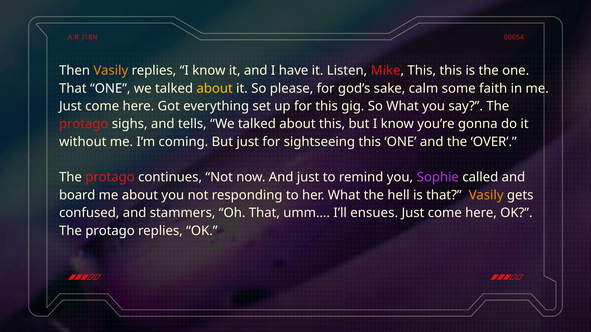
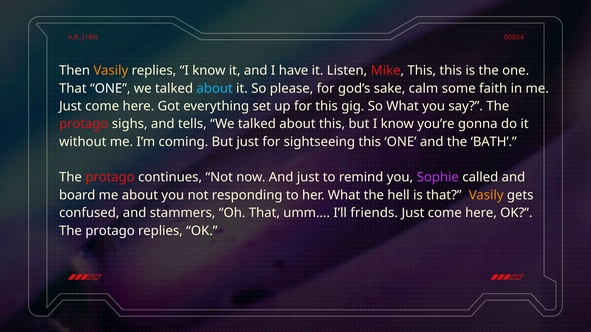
about at (215, 88) colour: yellow -> light blue
OVER: OVER -> BATH
ensues: ensues -> friends
